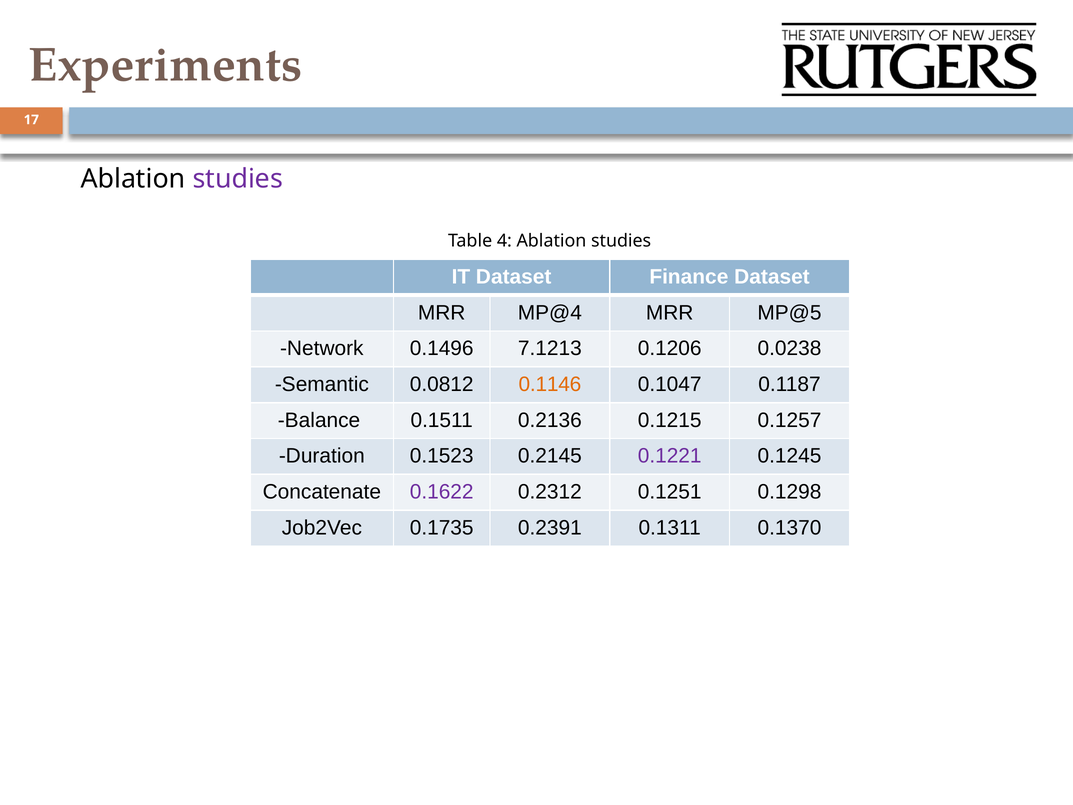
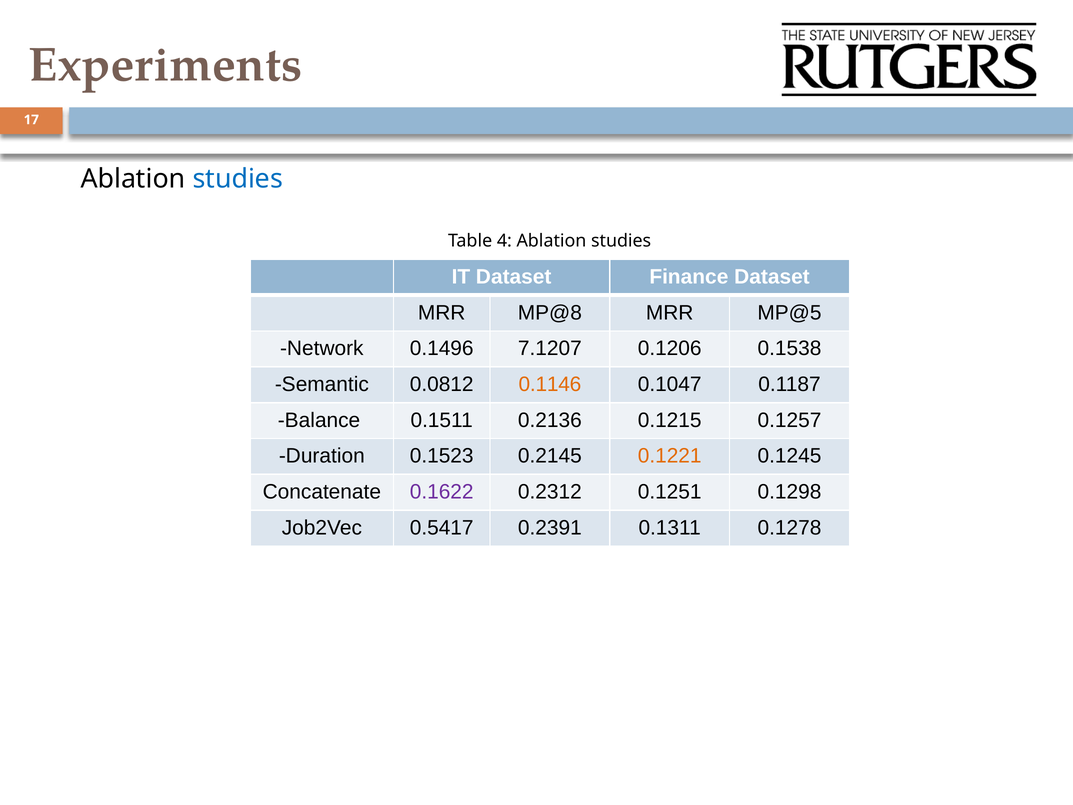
studies at (238, 179) colour: purple -> blue
MP@4: MP@4 -> MP@8
7.1213: 7.1213 -> 7.1207
0.0238: 0.0238 -> 0.1538
0.1221 colour: purple -> orange
0.1735: 0.1735 -> 0.5417
0.1370: 0.1370 -> 0.1278
